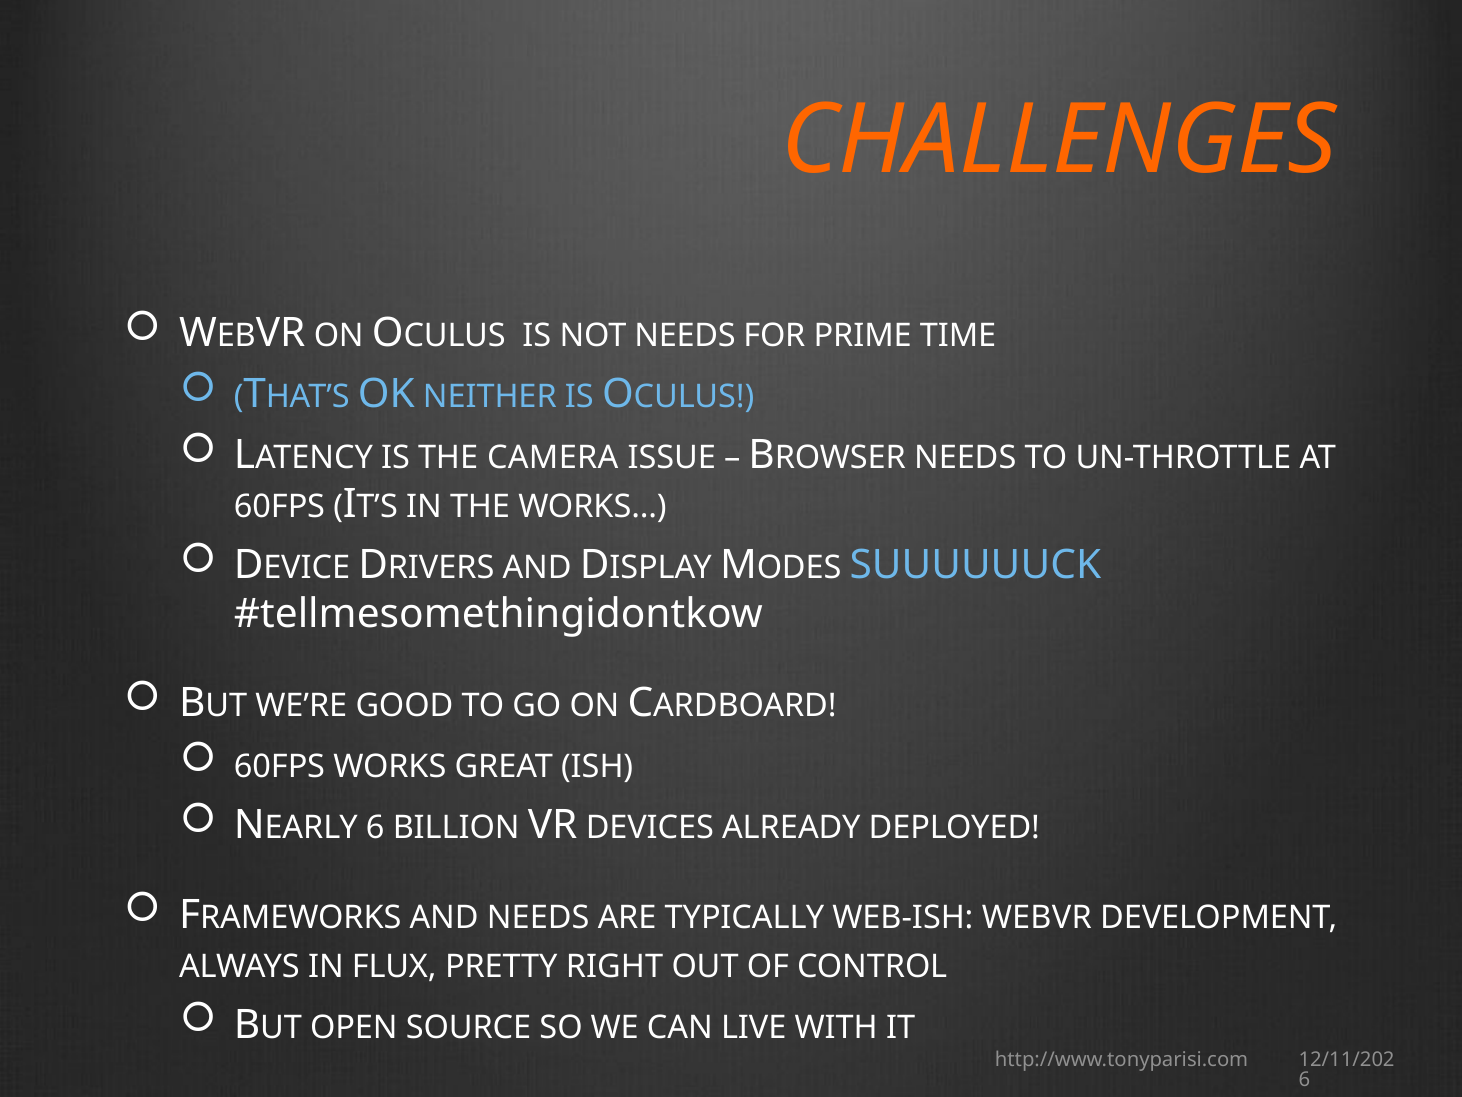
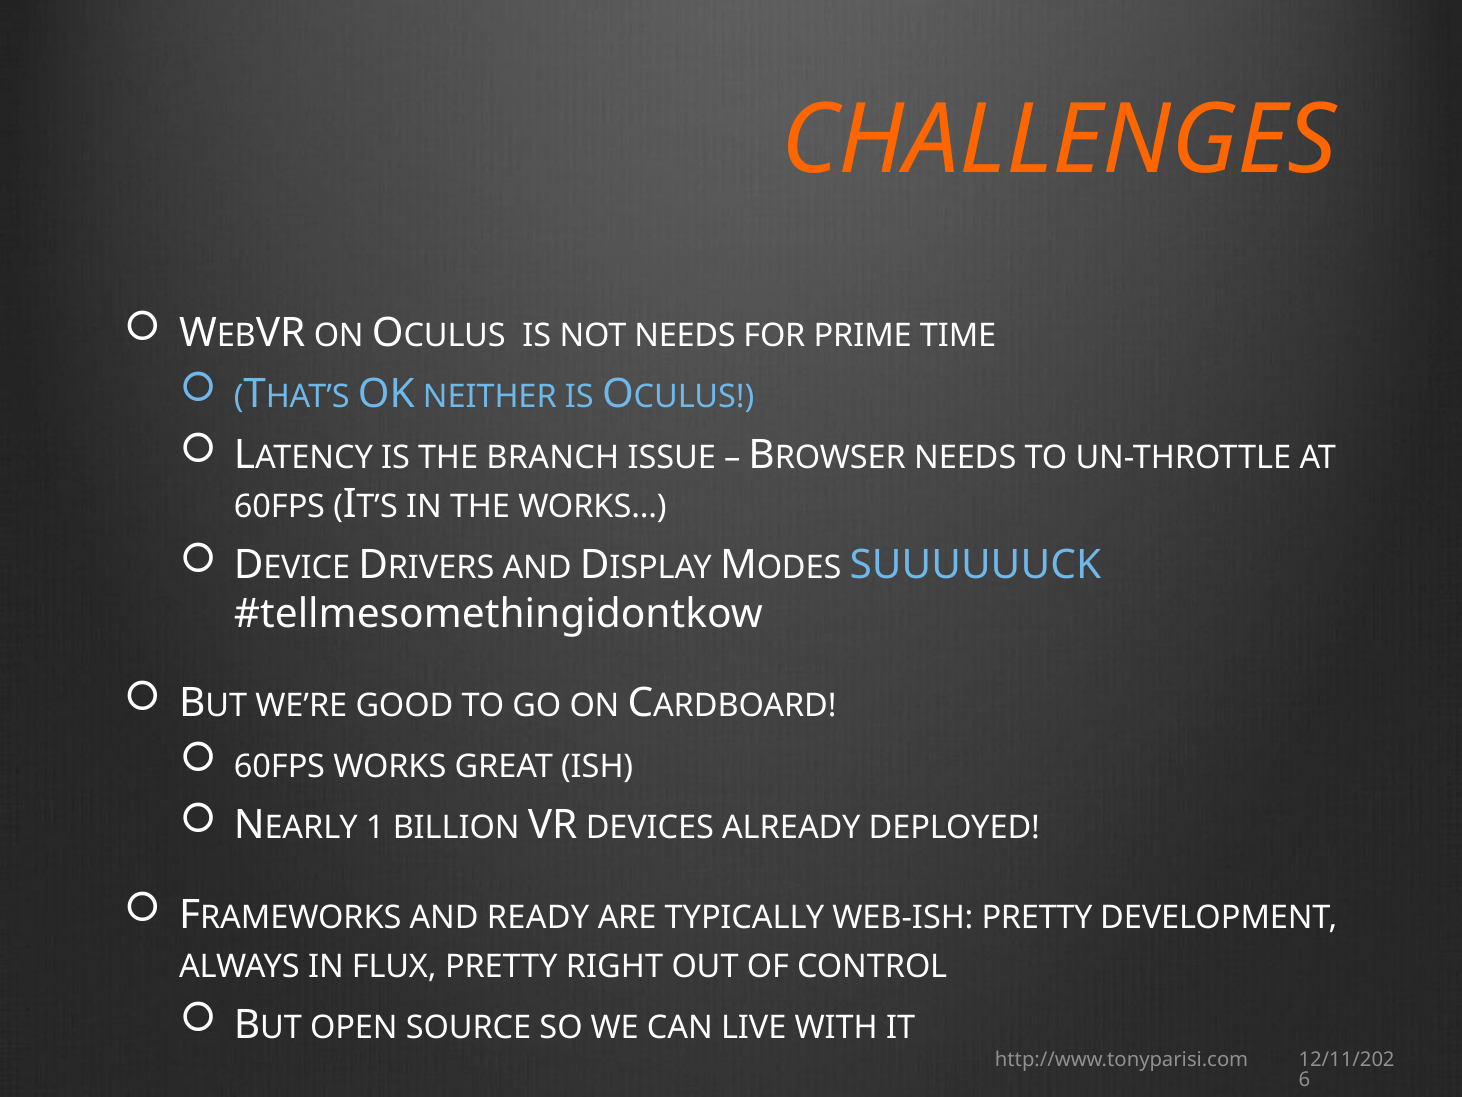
CAMERA: CAMERA -> BRANCH
6 at (375, 828): 6 -> 1
AND NEEDS: NEEDS -> READY
WEB-ISH WEBVR: WEBVR -> PRETTY
